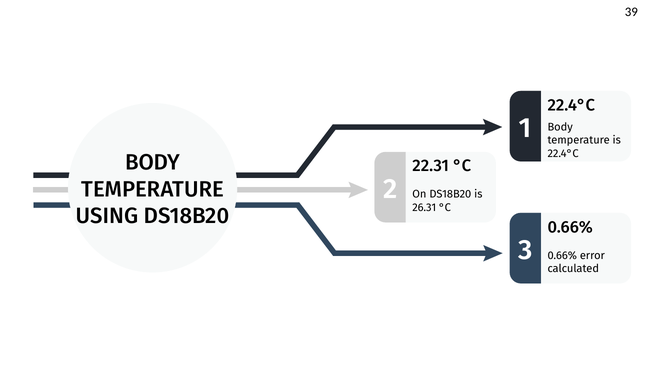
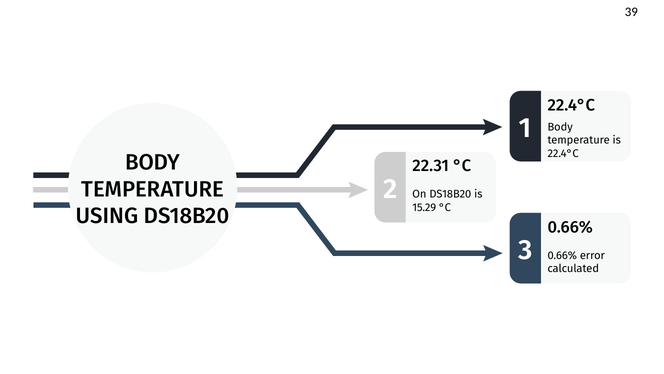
26.31: 26.31 -> 15.29
